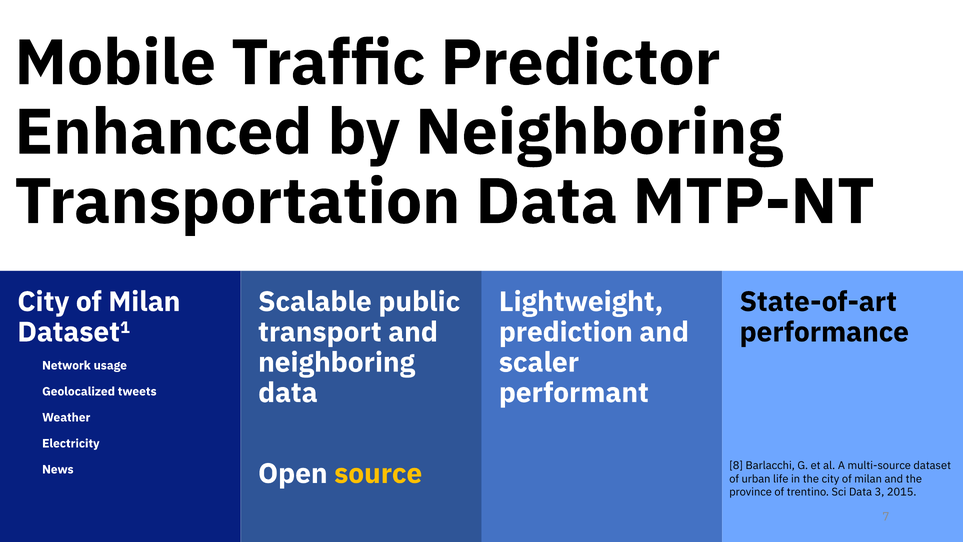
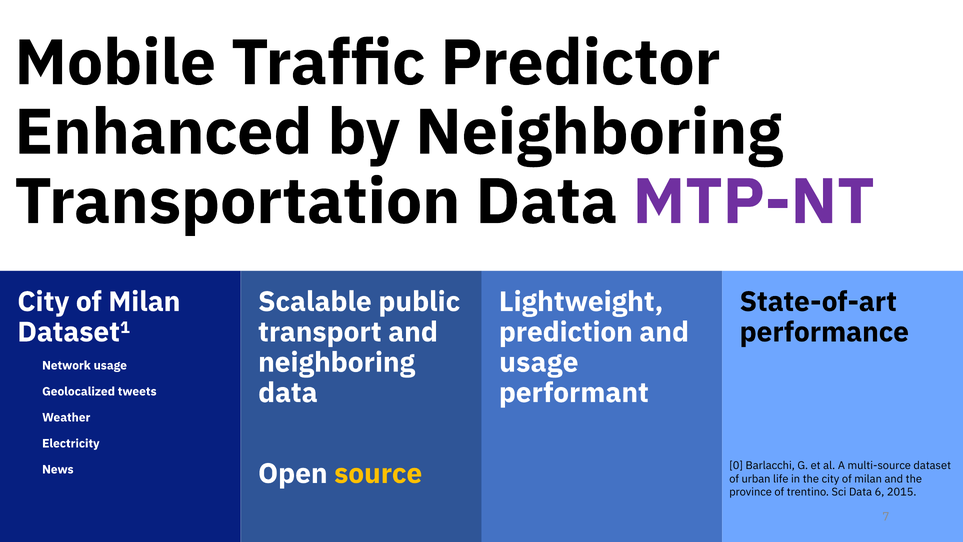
MTP-NT colour: black -> purple
scaler at (539, 362): scaler -> usage
8: 8 -> 0
3: 3 -> 6
